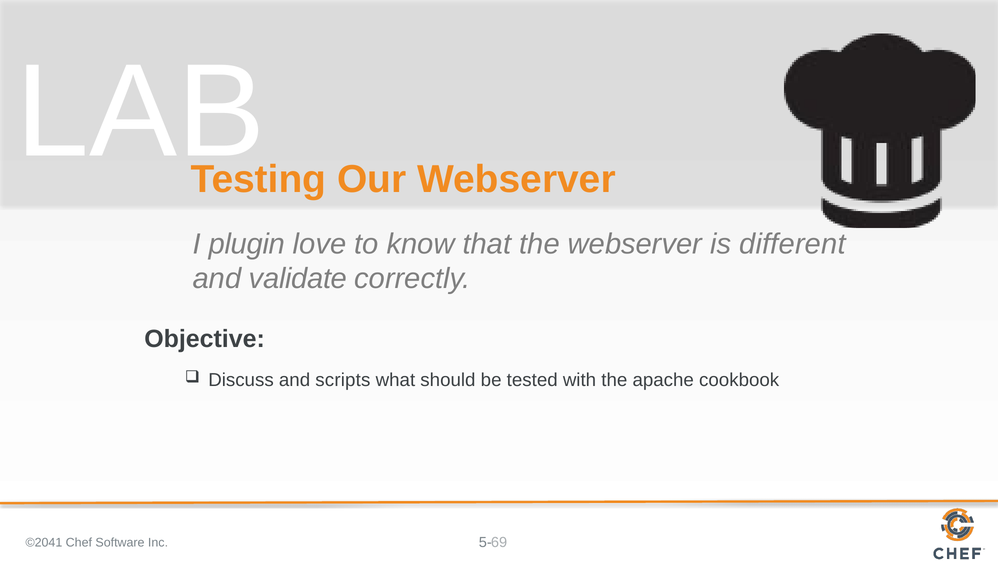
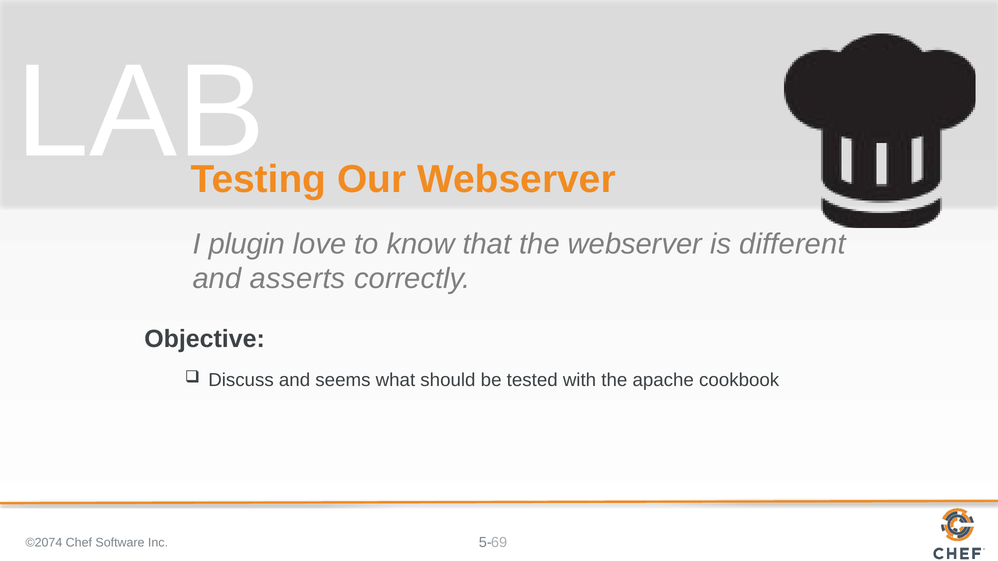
validate: validate -> asserts
scripts: scripts -> seems
©2041: ©2041 -> ©2074
